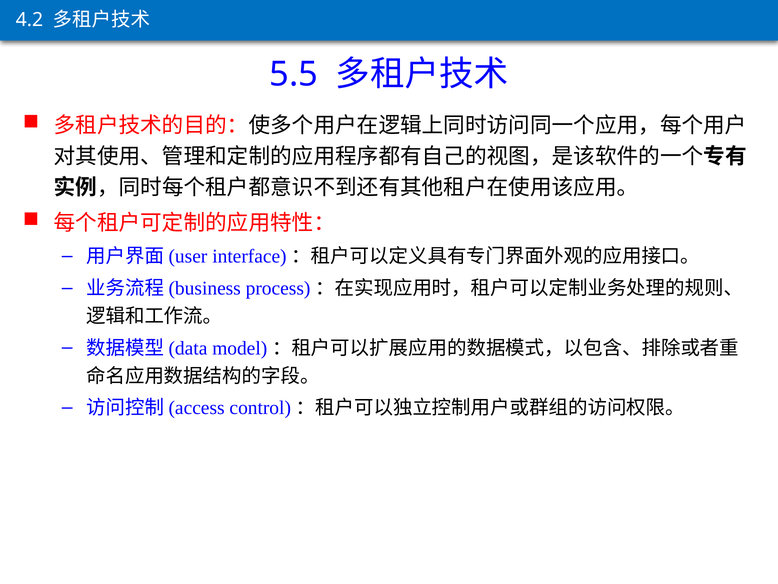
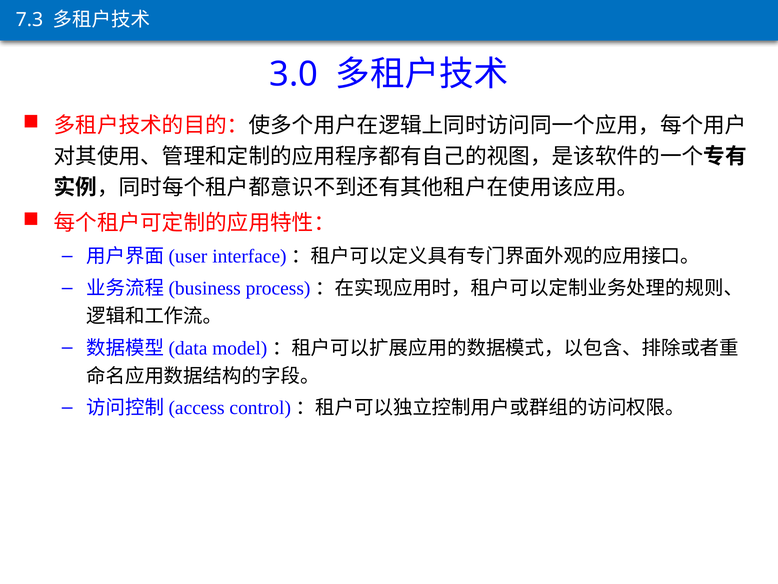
4.2: 4.2 -> 7.3
5.5: 5.5 -> 3.0
